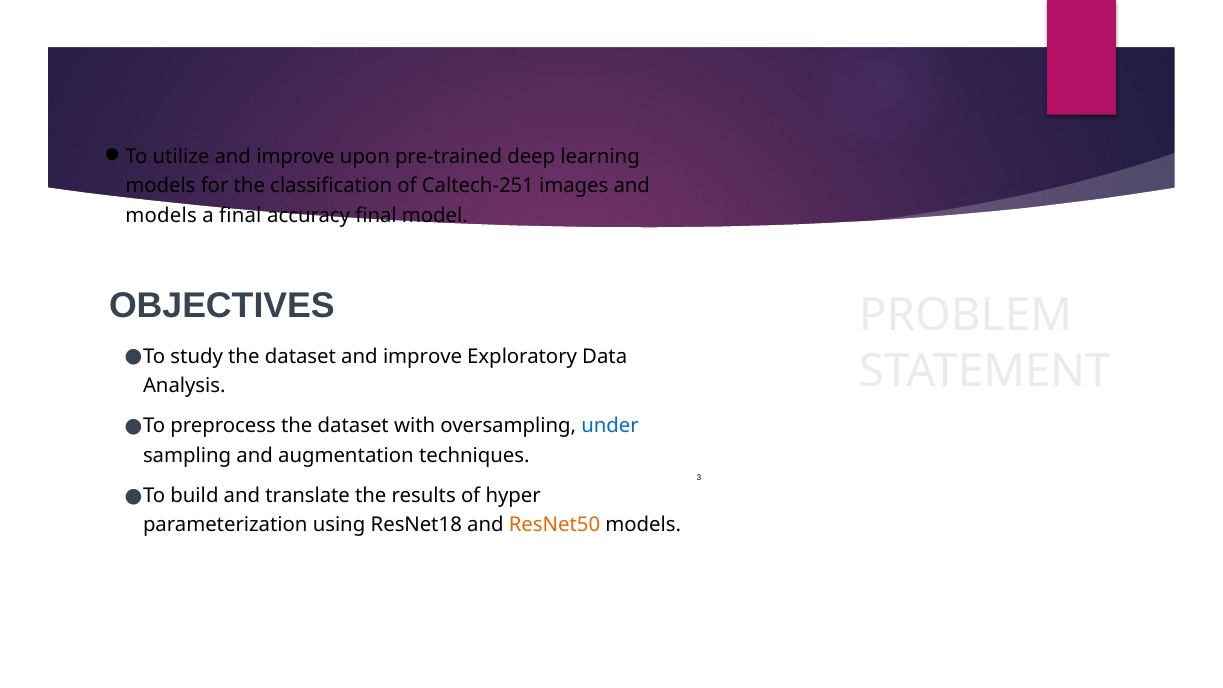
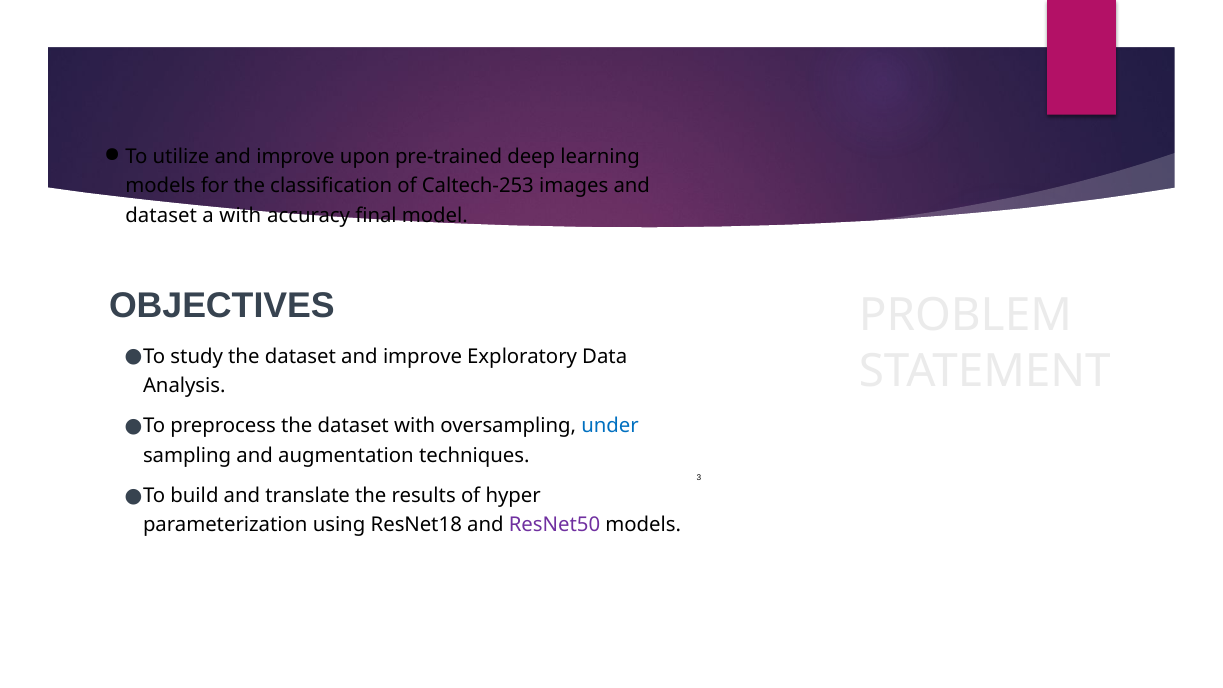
Caltech-251: Caltech-251 -> Caltech-253
models at (161, 215): models -> dataset
a final: final -> with
ResNet50 colour: orange -> purple
